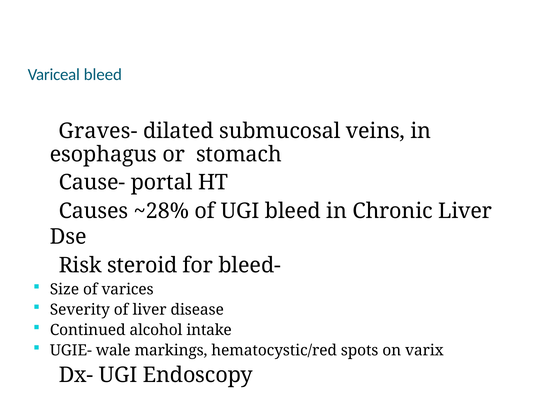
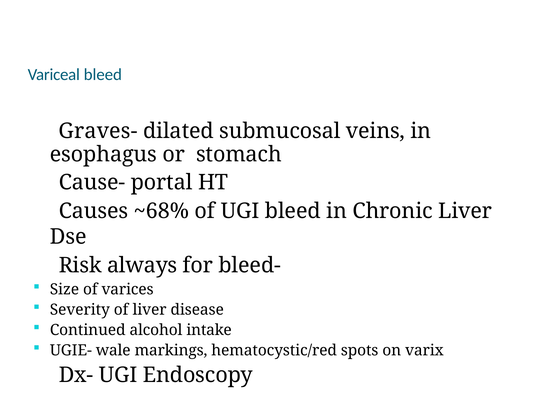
~28%: ~28% -> ~68%
steroid: steroid -> always
